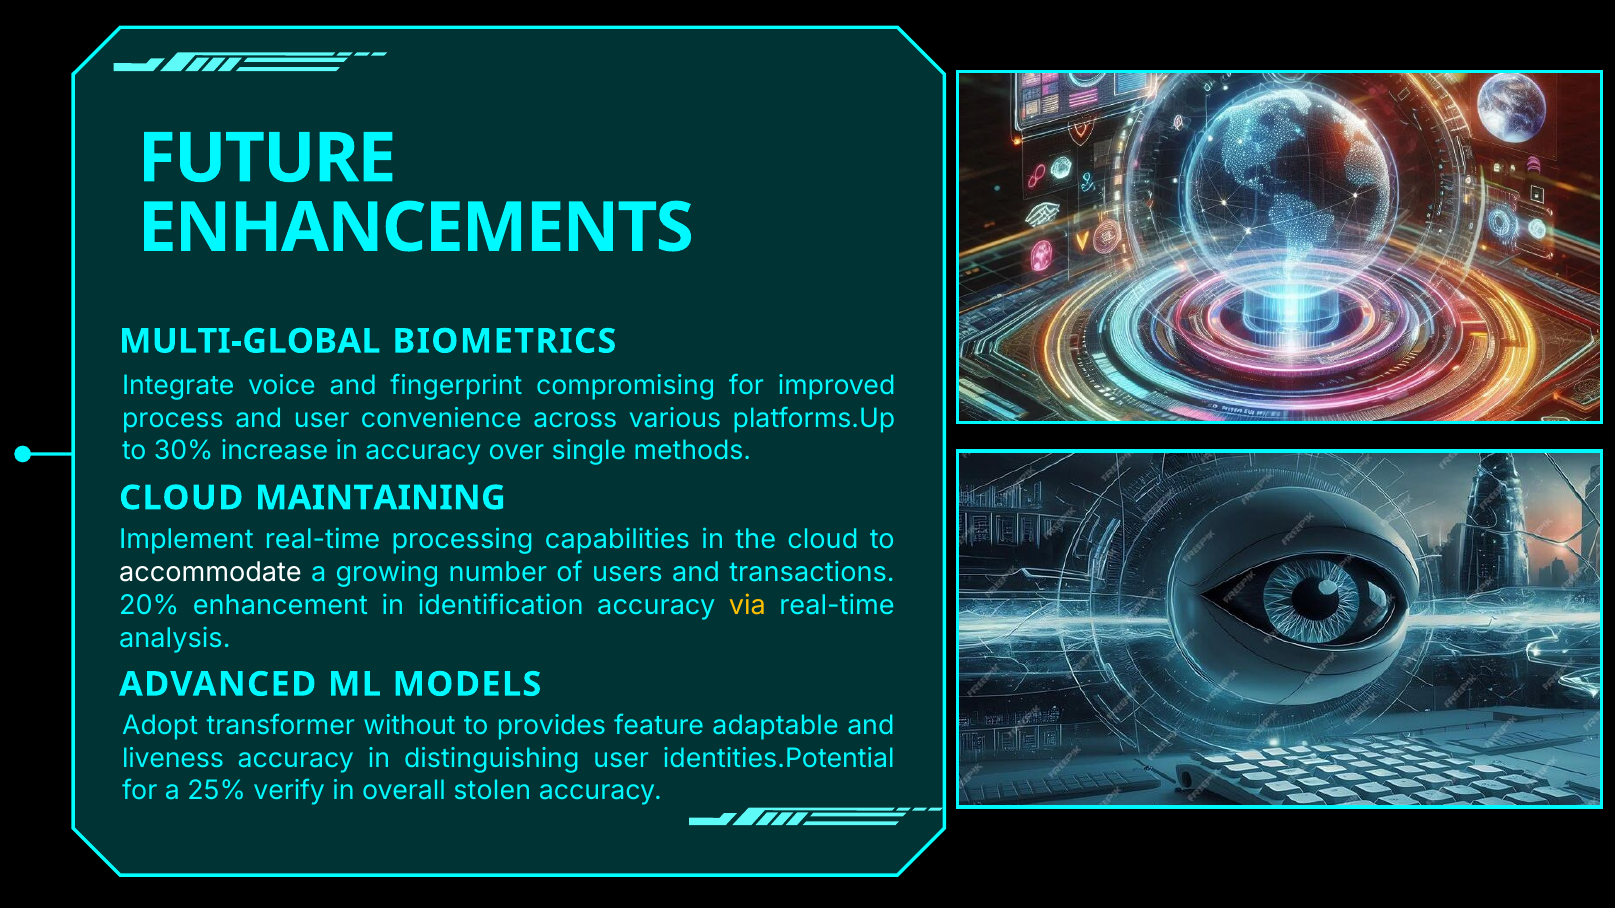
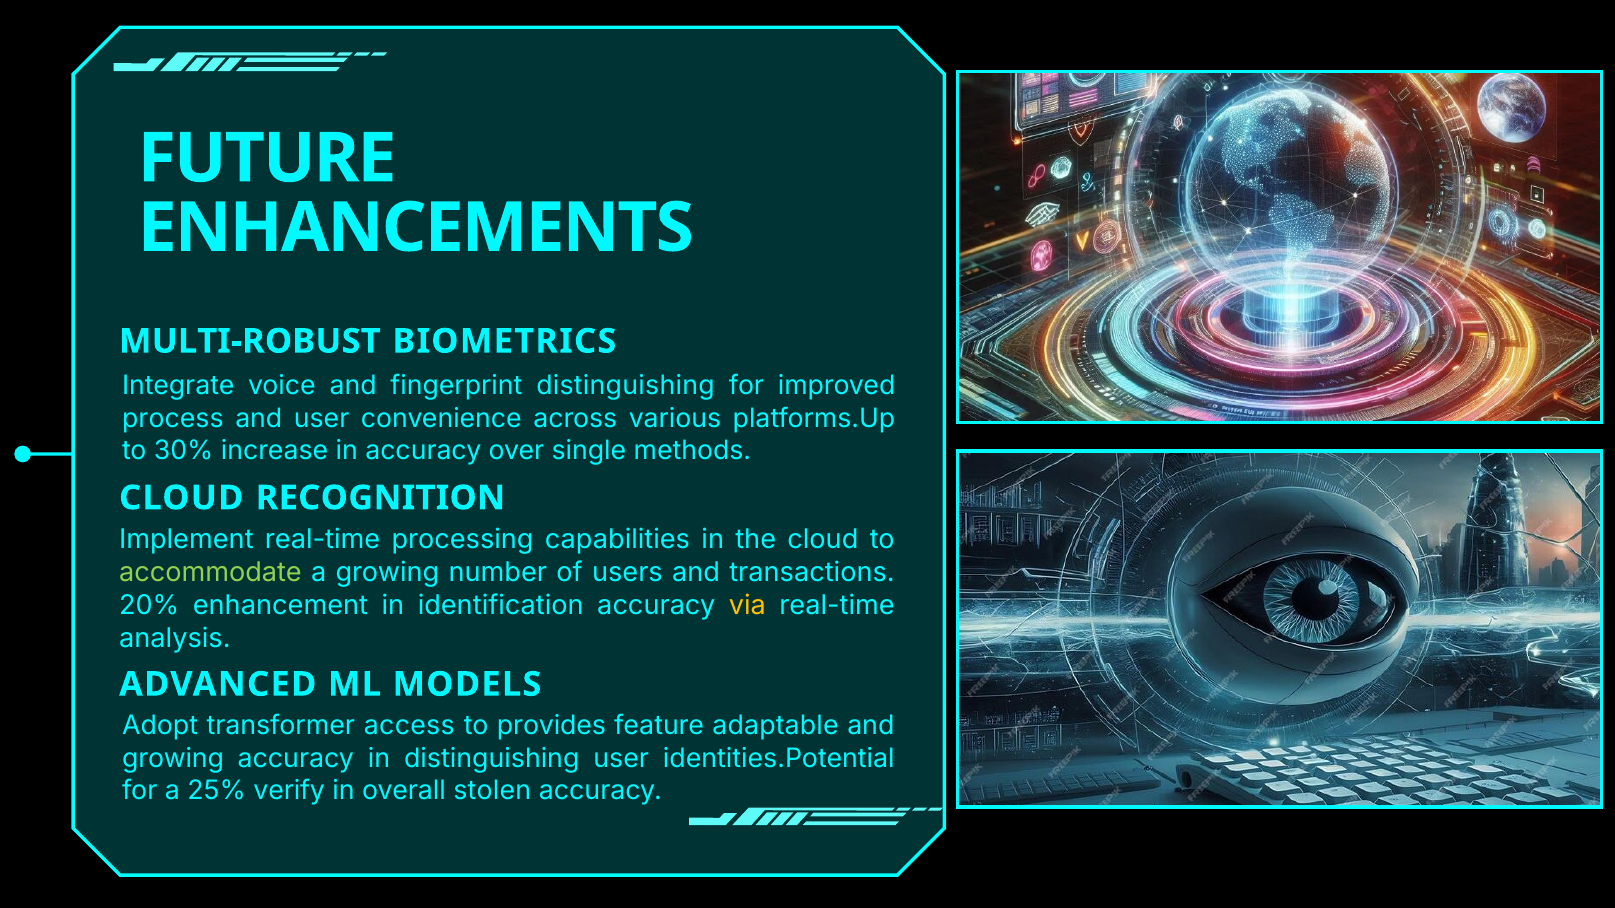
MULTI-GLOBAL: MULTI-GLOBAL -> MULTI-ROBUST
fingerprint compromising: compromising -> distinguishing
MAINTAINING: MAINTAINING -> RECOGNITION
accommodate colour: white -> light green
without: without -> access
liveness at (173, 759): liveness -> growing
